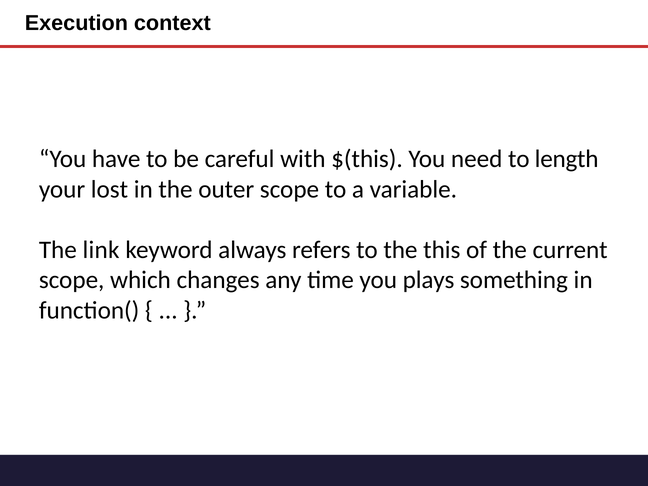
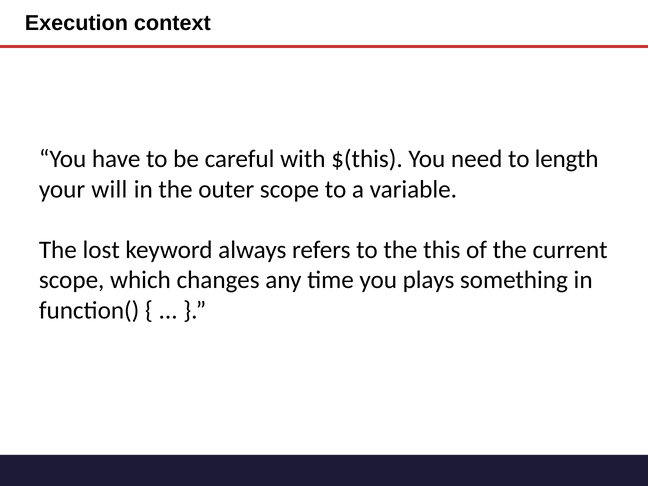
lost: lost -> will
link: link -> lost
